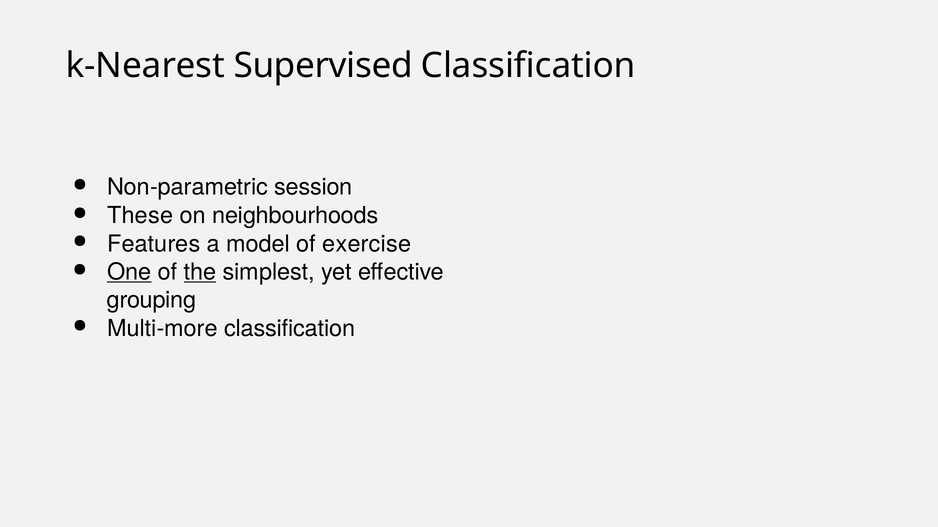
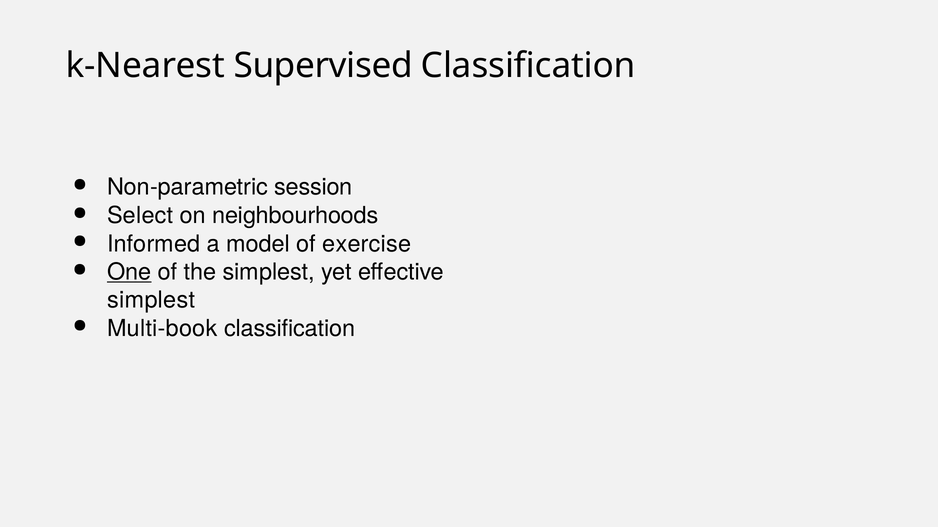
These: These -> Select
Features: Features -> Informed
the underline: present -> none
grouping at (152, 300): grouping -> simplest
Multi-more: Multi-more -> Multi-book
